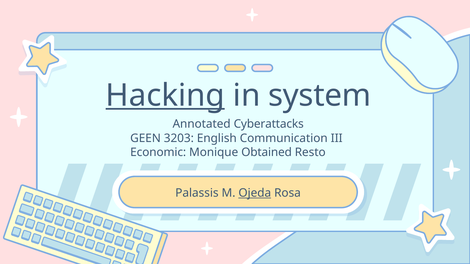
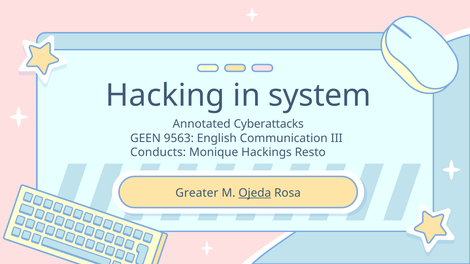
Hacking underline: present -> none
3203: 3203 -> 9563
Economic: Economic -> Conducts
Obtained: Obtained -> Hackings
Palassis: Palassis -> Greater
